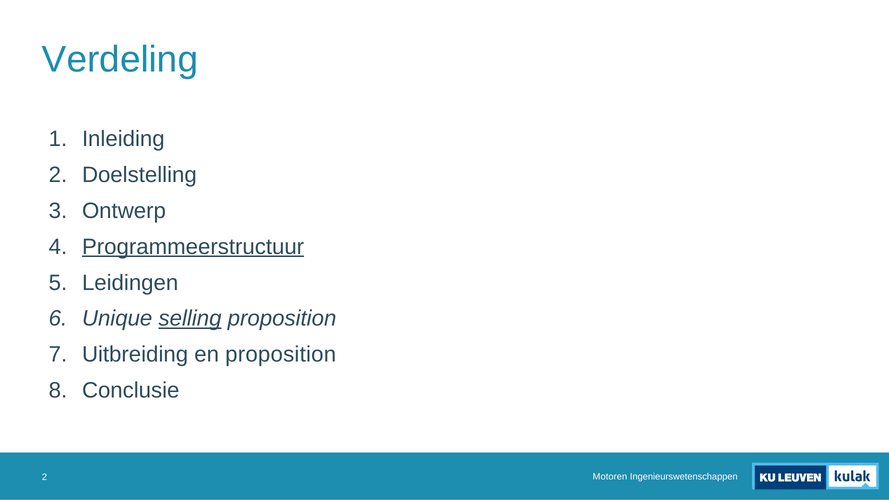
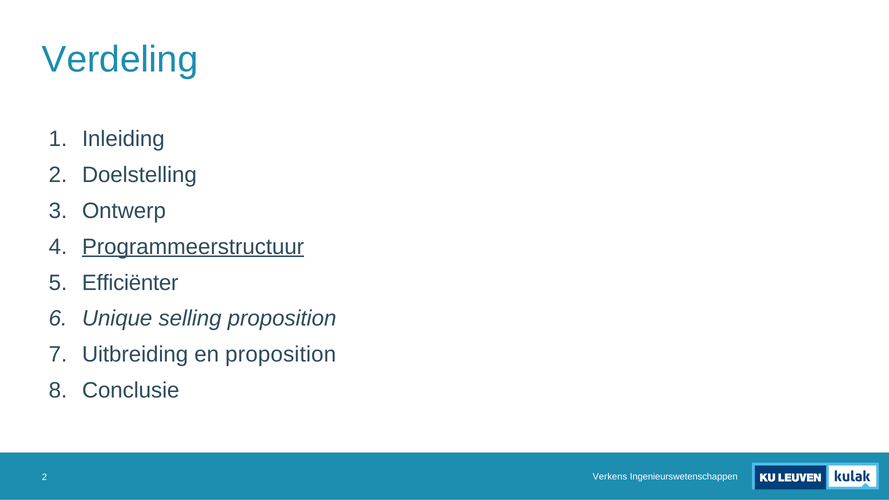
Leidingen: Leidingen -> Efficiënter
selling underline: present -> none
Motoren: Motoren -> Verkens
